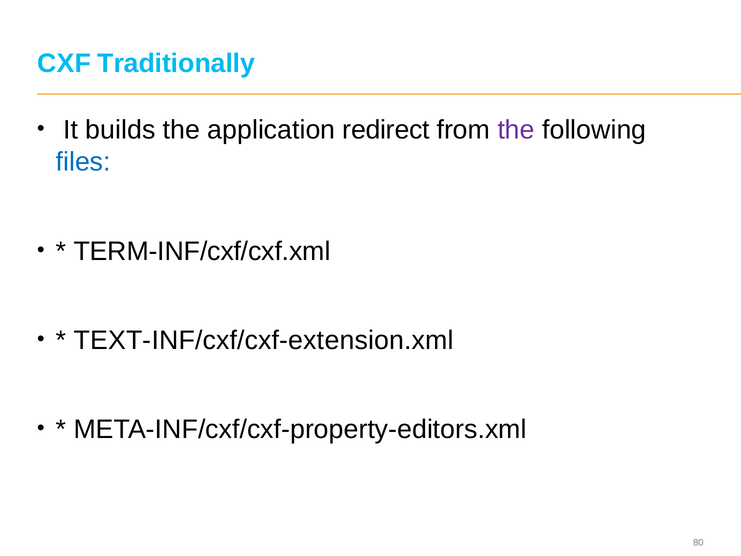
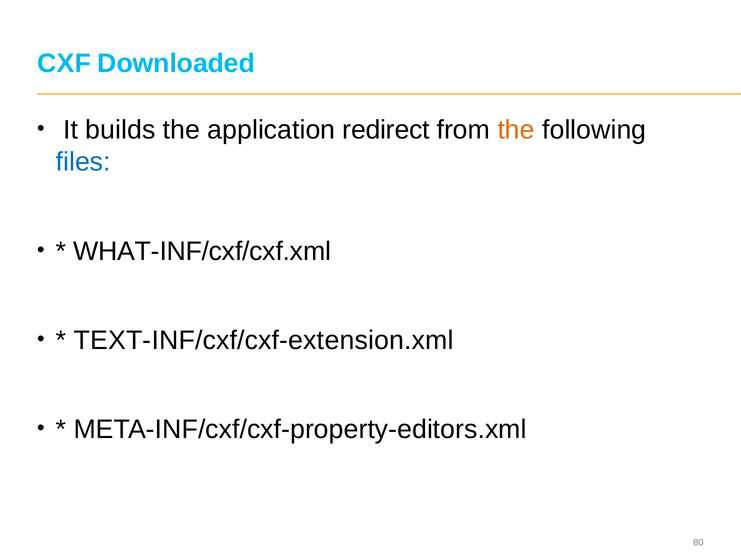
Traditionally: Traditionally -> Downloaded
the at (516, 130) colour: purple -> orange
TERM-INF/cxf/cxf.xml: TERM-INF/cxf/cxf.xml -> WHAT-INF/cxf/cxf.xml
